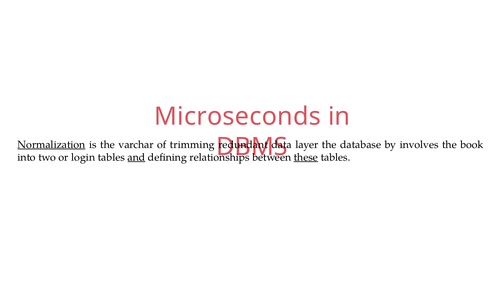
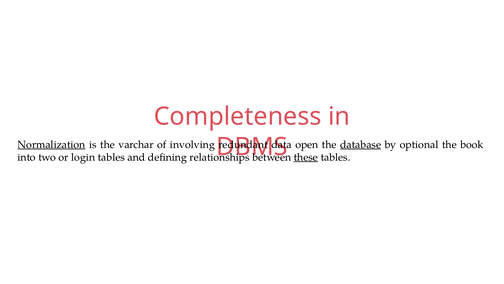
Microseconds: Microseconds -> Completeness
trimming: trimming -> involving
layer: layer -> open
database underline: none -> present
involves: involves -> optional
and underline: present -> none
